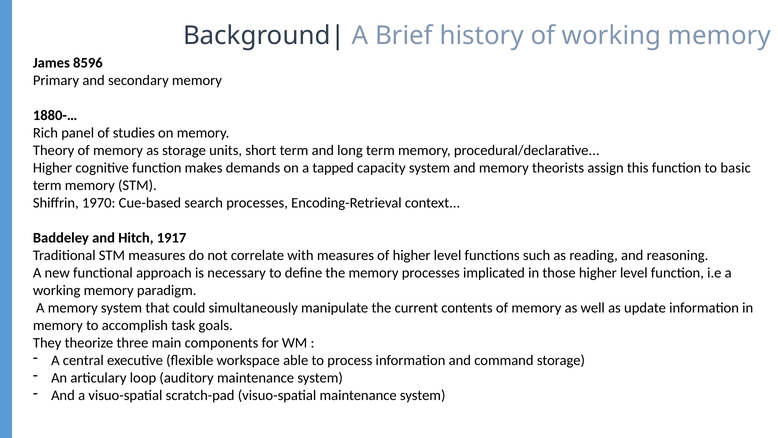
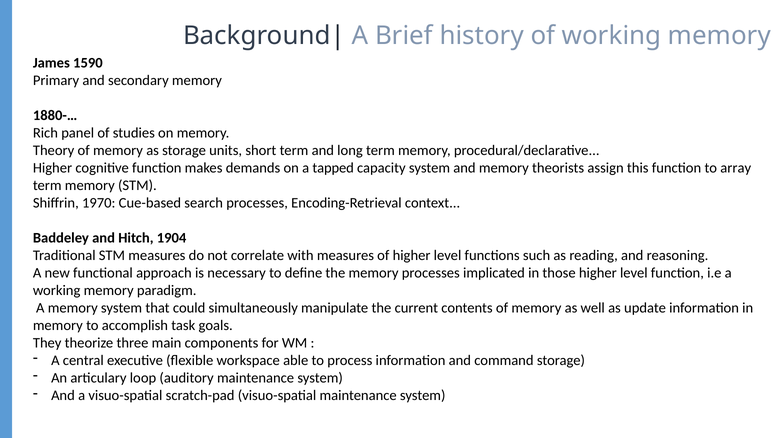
8596: 8596 -> 1590
basic: basic -> array
1917: 1917 -> 1904
